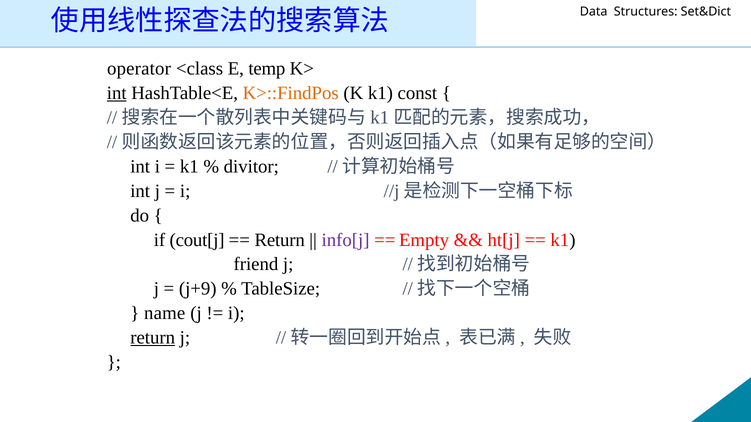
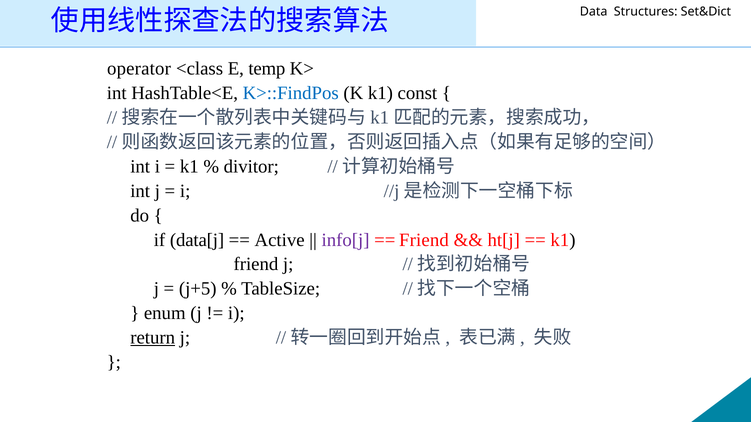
int at (117, 93) underline: present -> none
K>::FindPos colour: orange -> blue
cout[j: cout[j -> data[j
Return at (280, 241): Return -> Active
Empty at (424, 241): Empty -> Friend
j+9: j+9 -> j+5
name: name -> enum
